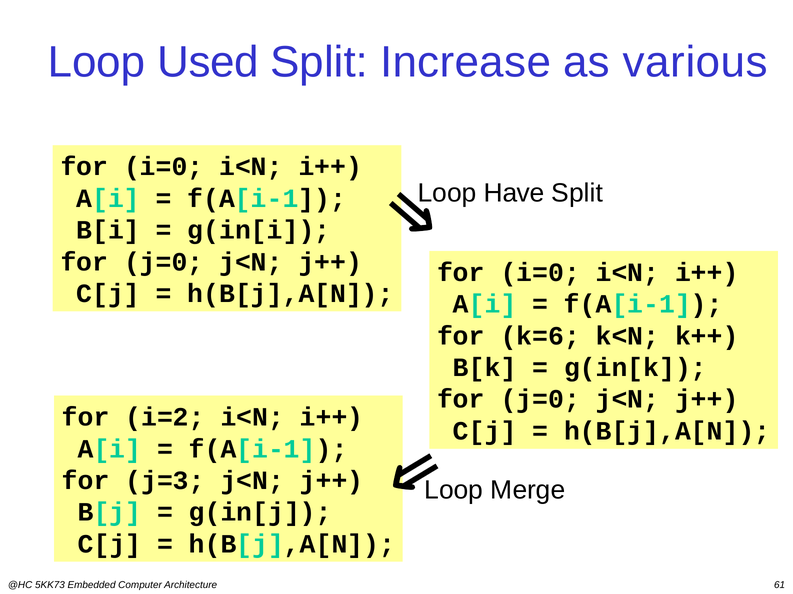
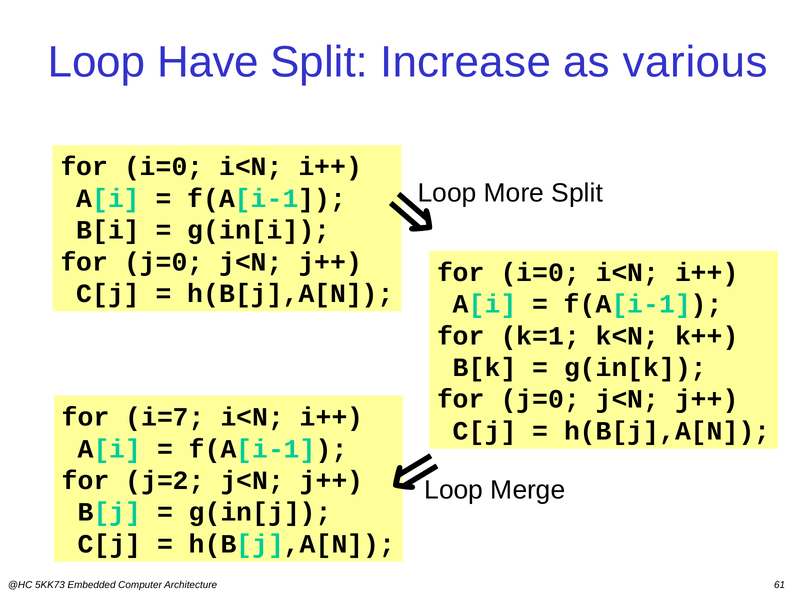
Used: Used -> Have
Have: Have -> More
k=6: k=6 -> k=1
i=2: i=2 -> i=7
j=3: j=3 -> j=2
